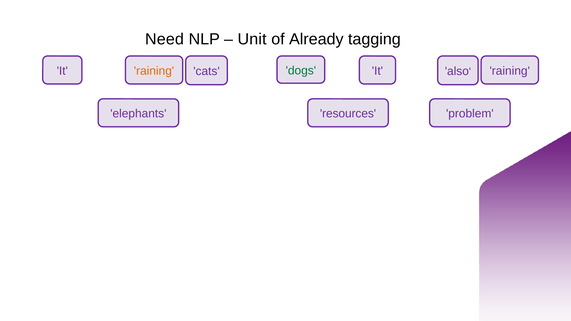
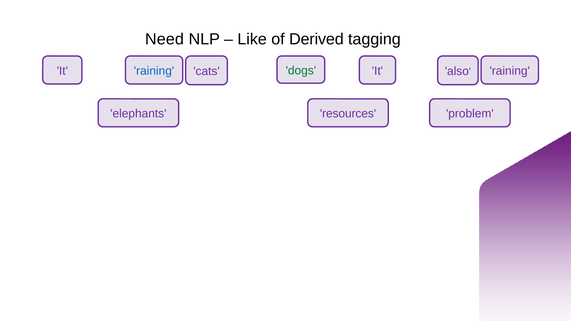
Unit: Unit -> Like
Already: Already -> Derived
raining at (154, 71) colour: orange -> blue
